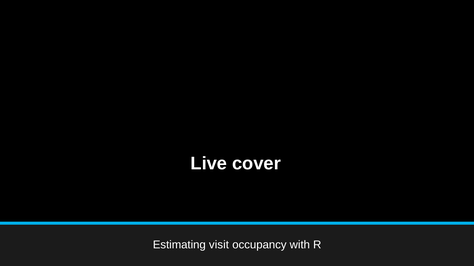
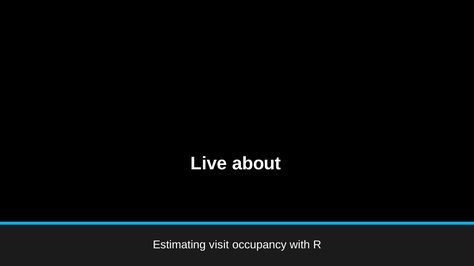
cover: cover -> about
